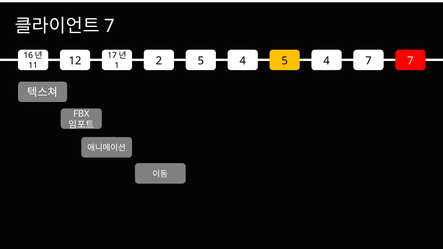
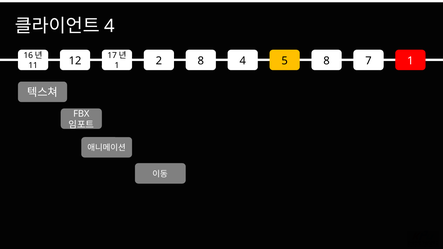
7 at (109, 26): 7 -> 4
2 5: 5 -> 8
4 4: 4 -> 8
5 7: 7 -> 1
